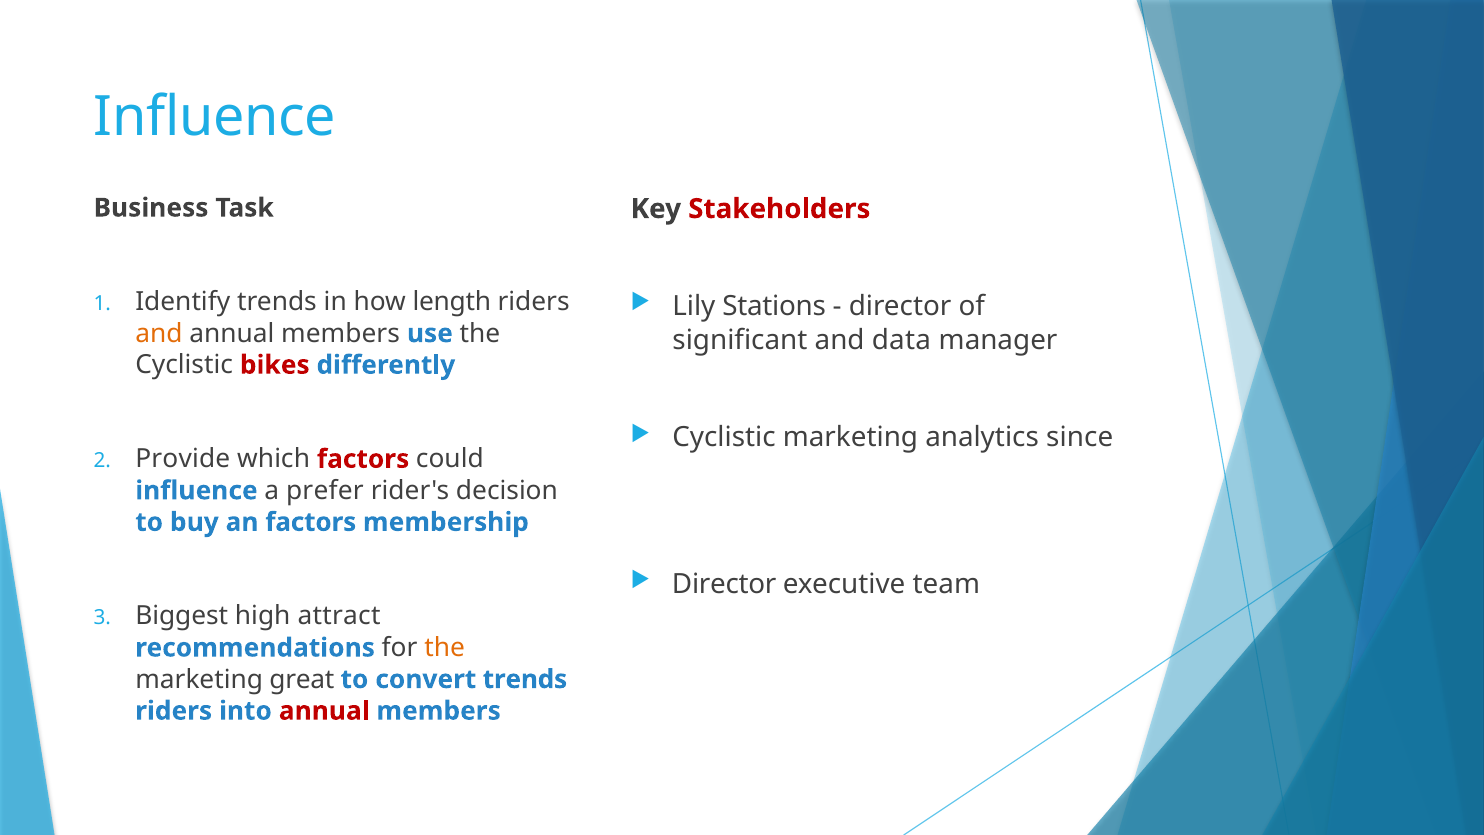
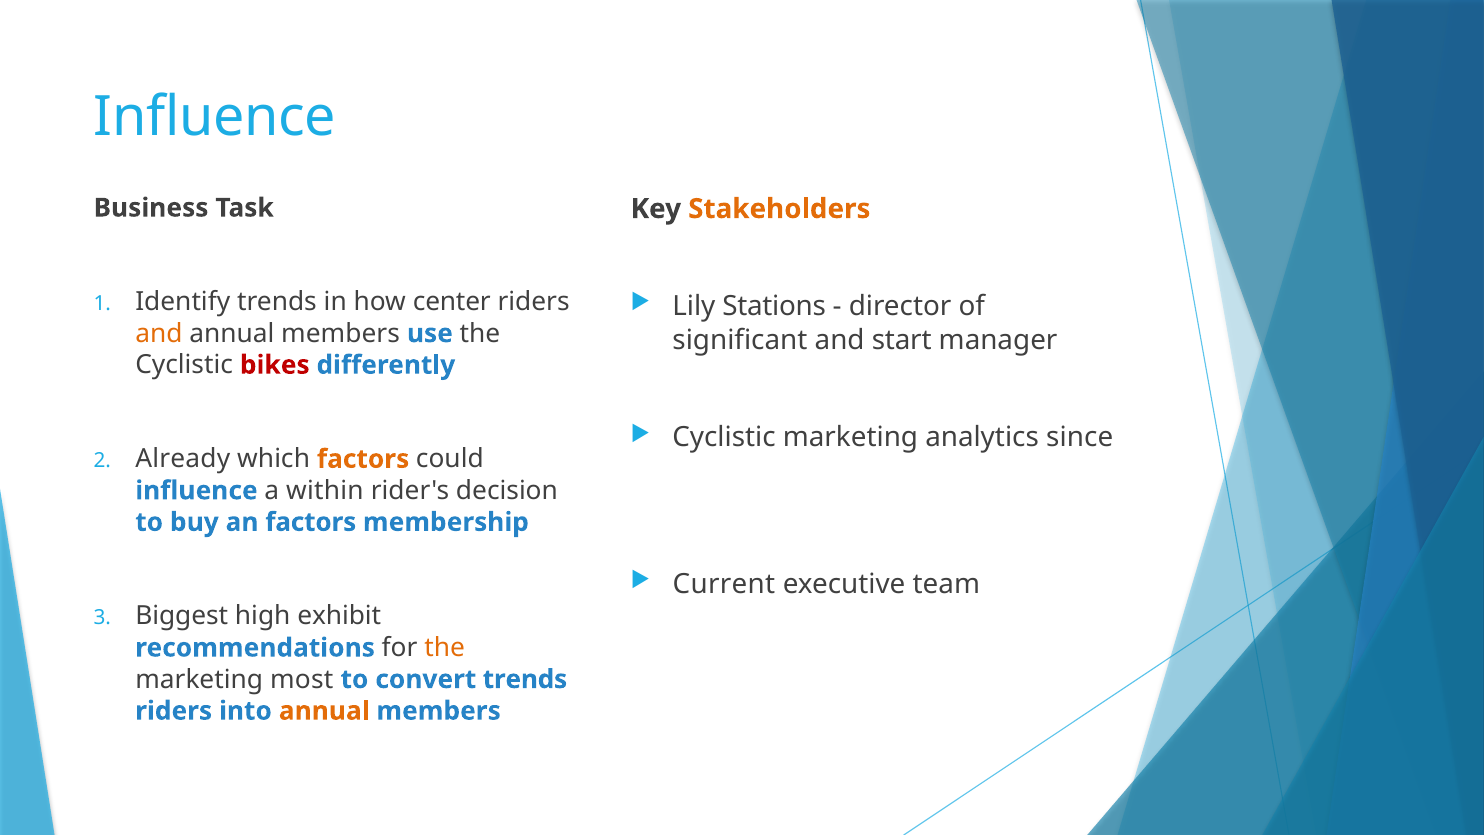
Stakeholders colour: red -> orange
length: length -> center
data: data -> start
Provide: Provide -> Already
factors at (363, 459) colour: red -> orange
prefer: prefer -> within
Director at (724, 584): Director -> Current
attract: attract -> exhibit
great: great -> most
annual at (324, 711) colour: red -> orange
